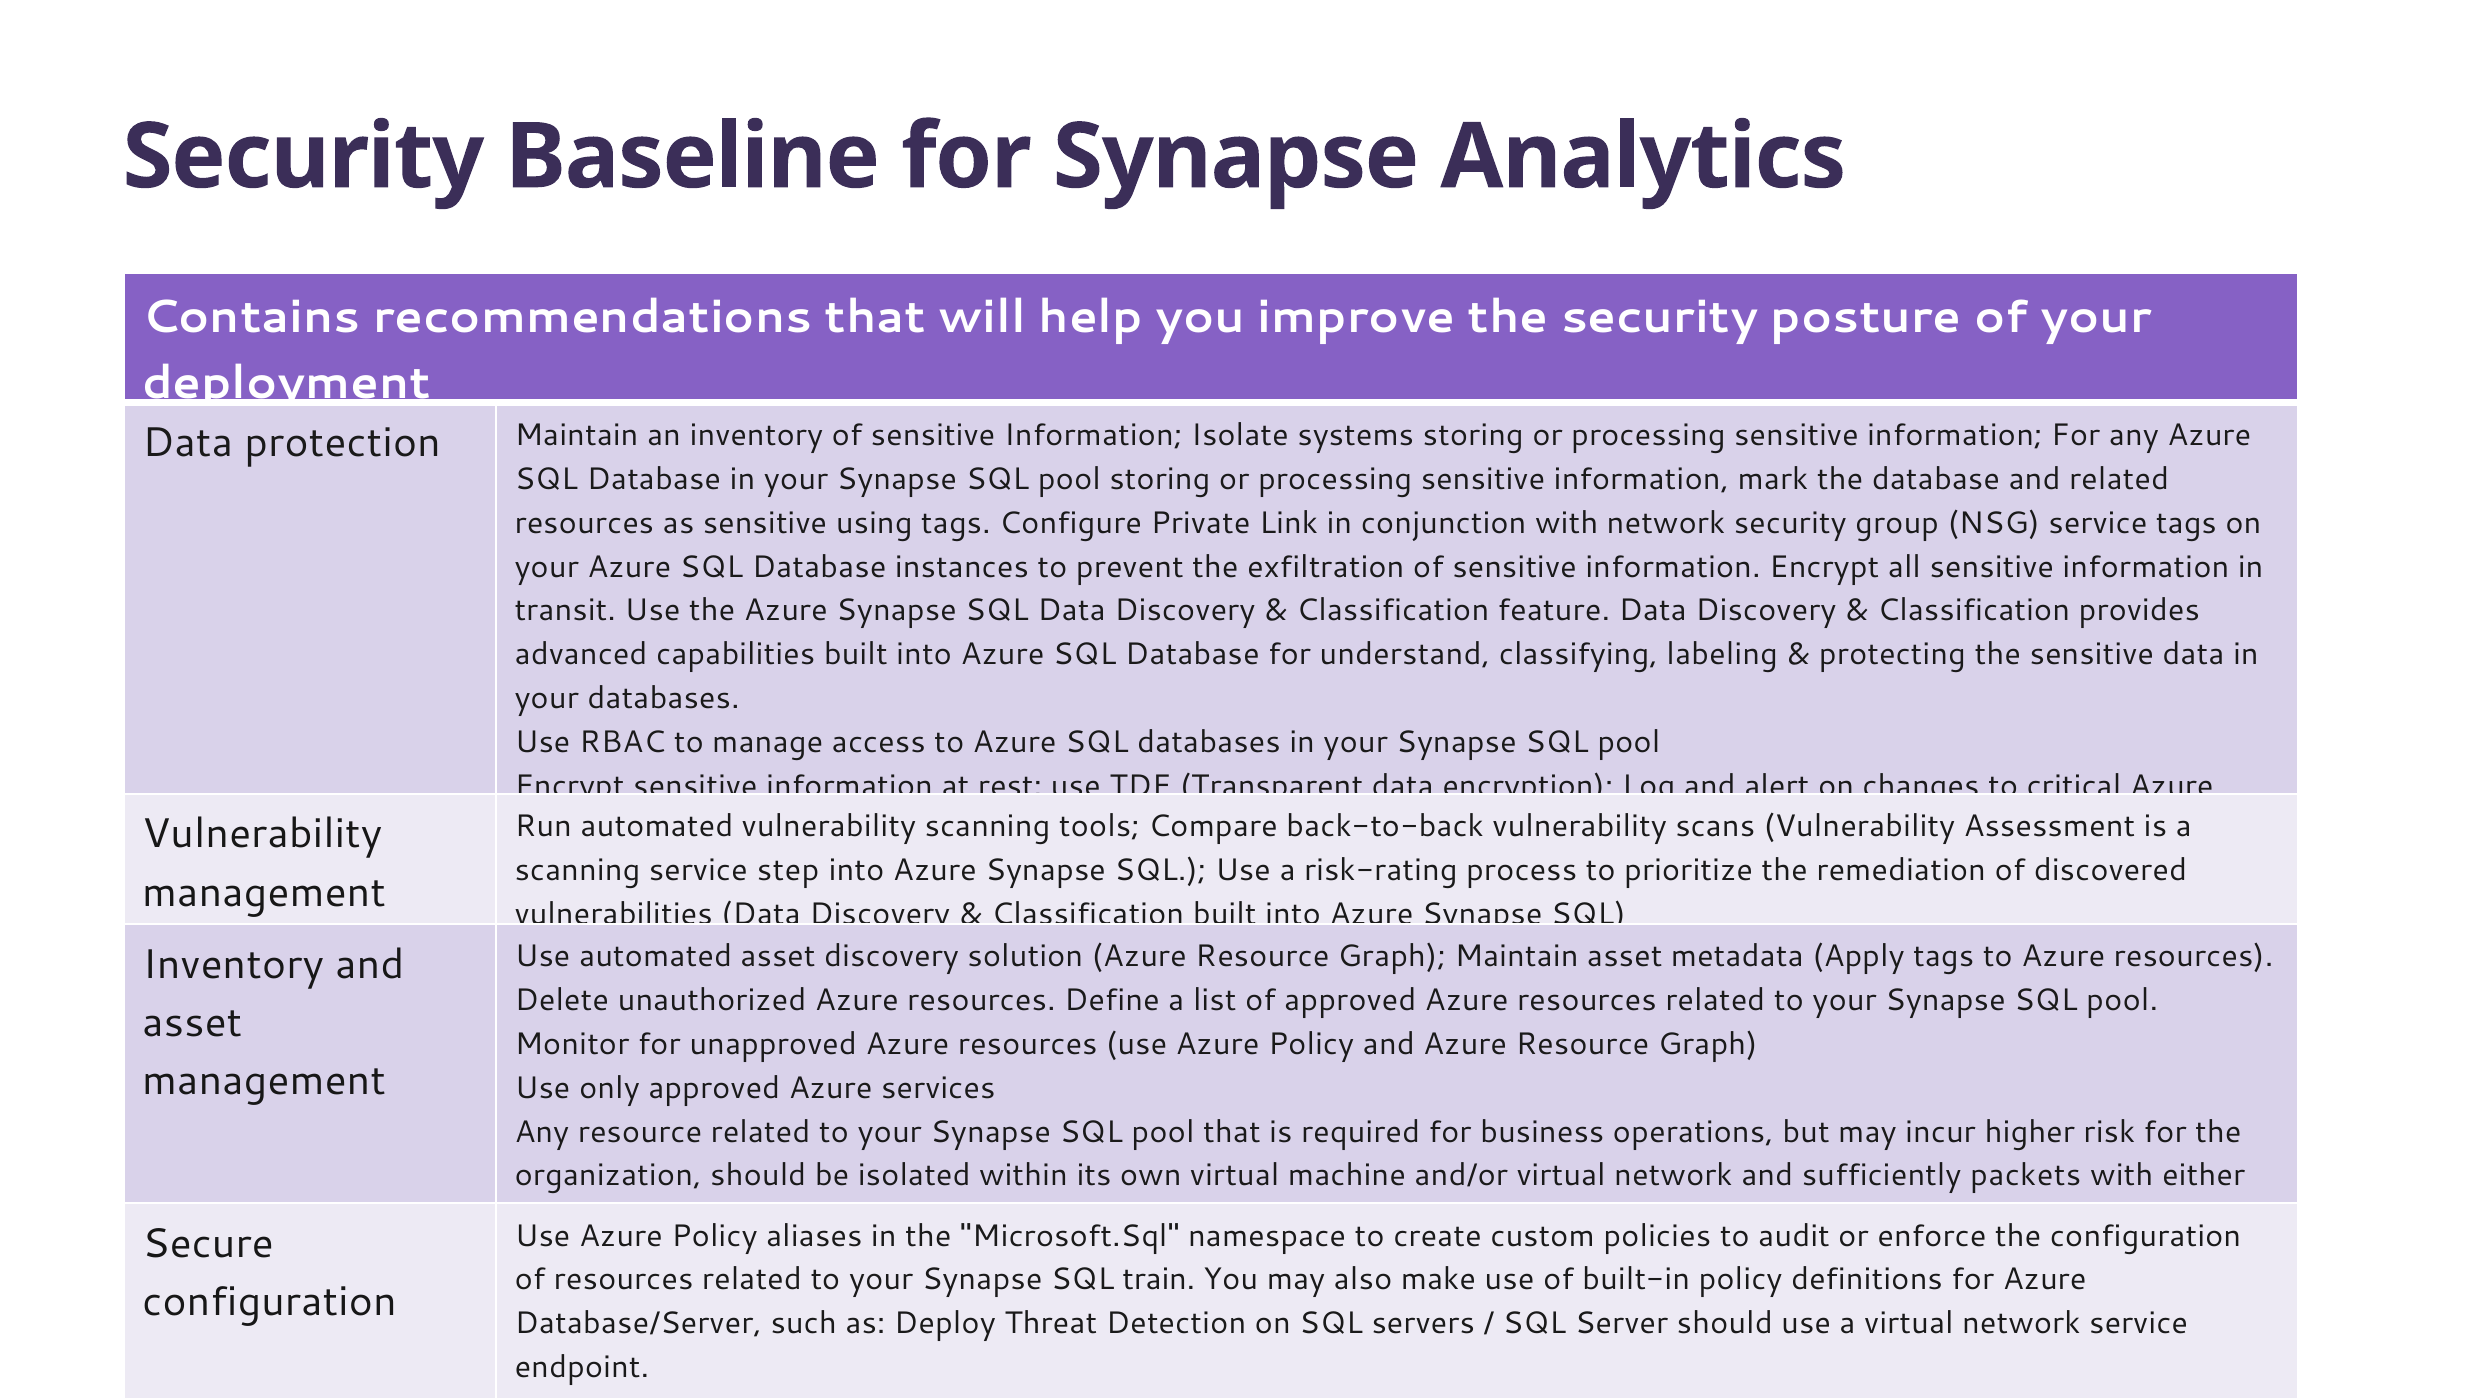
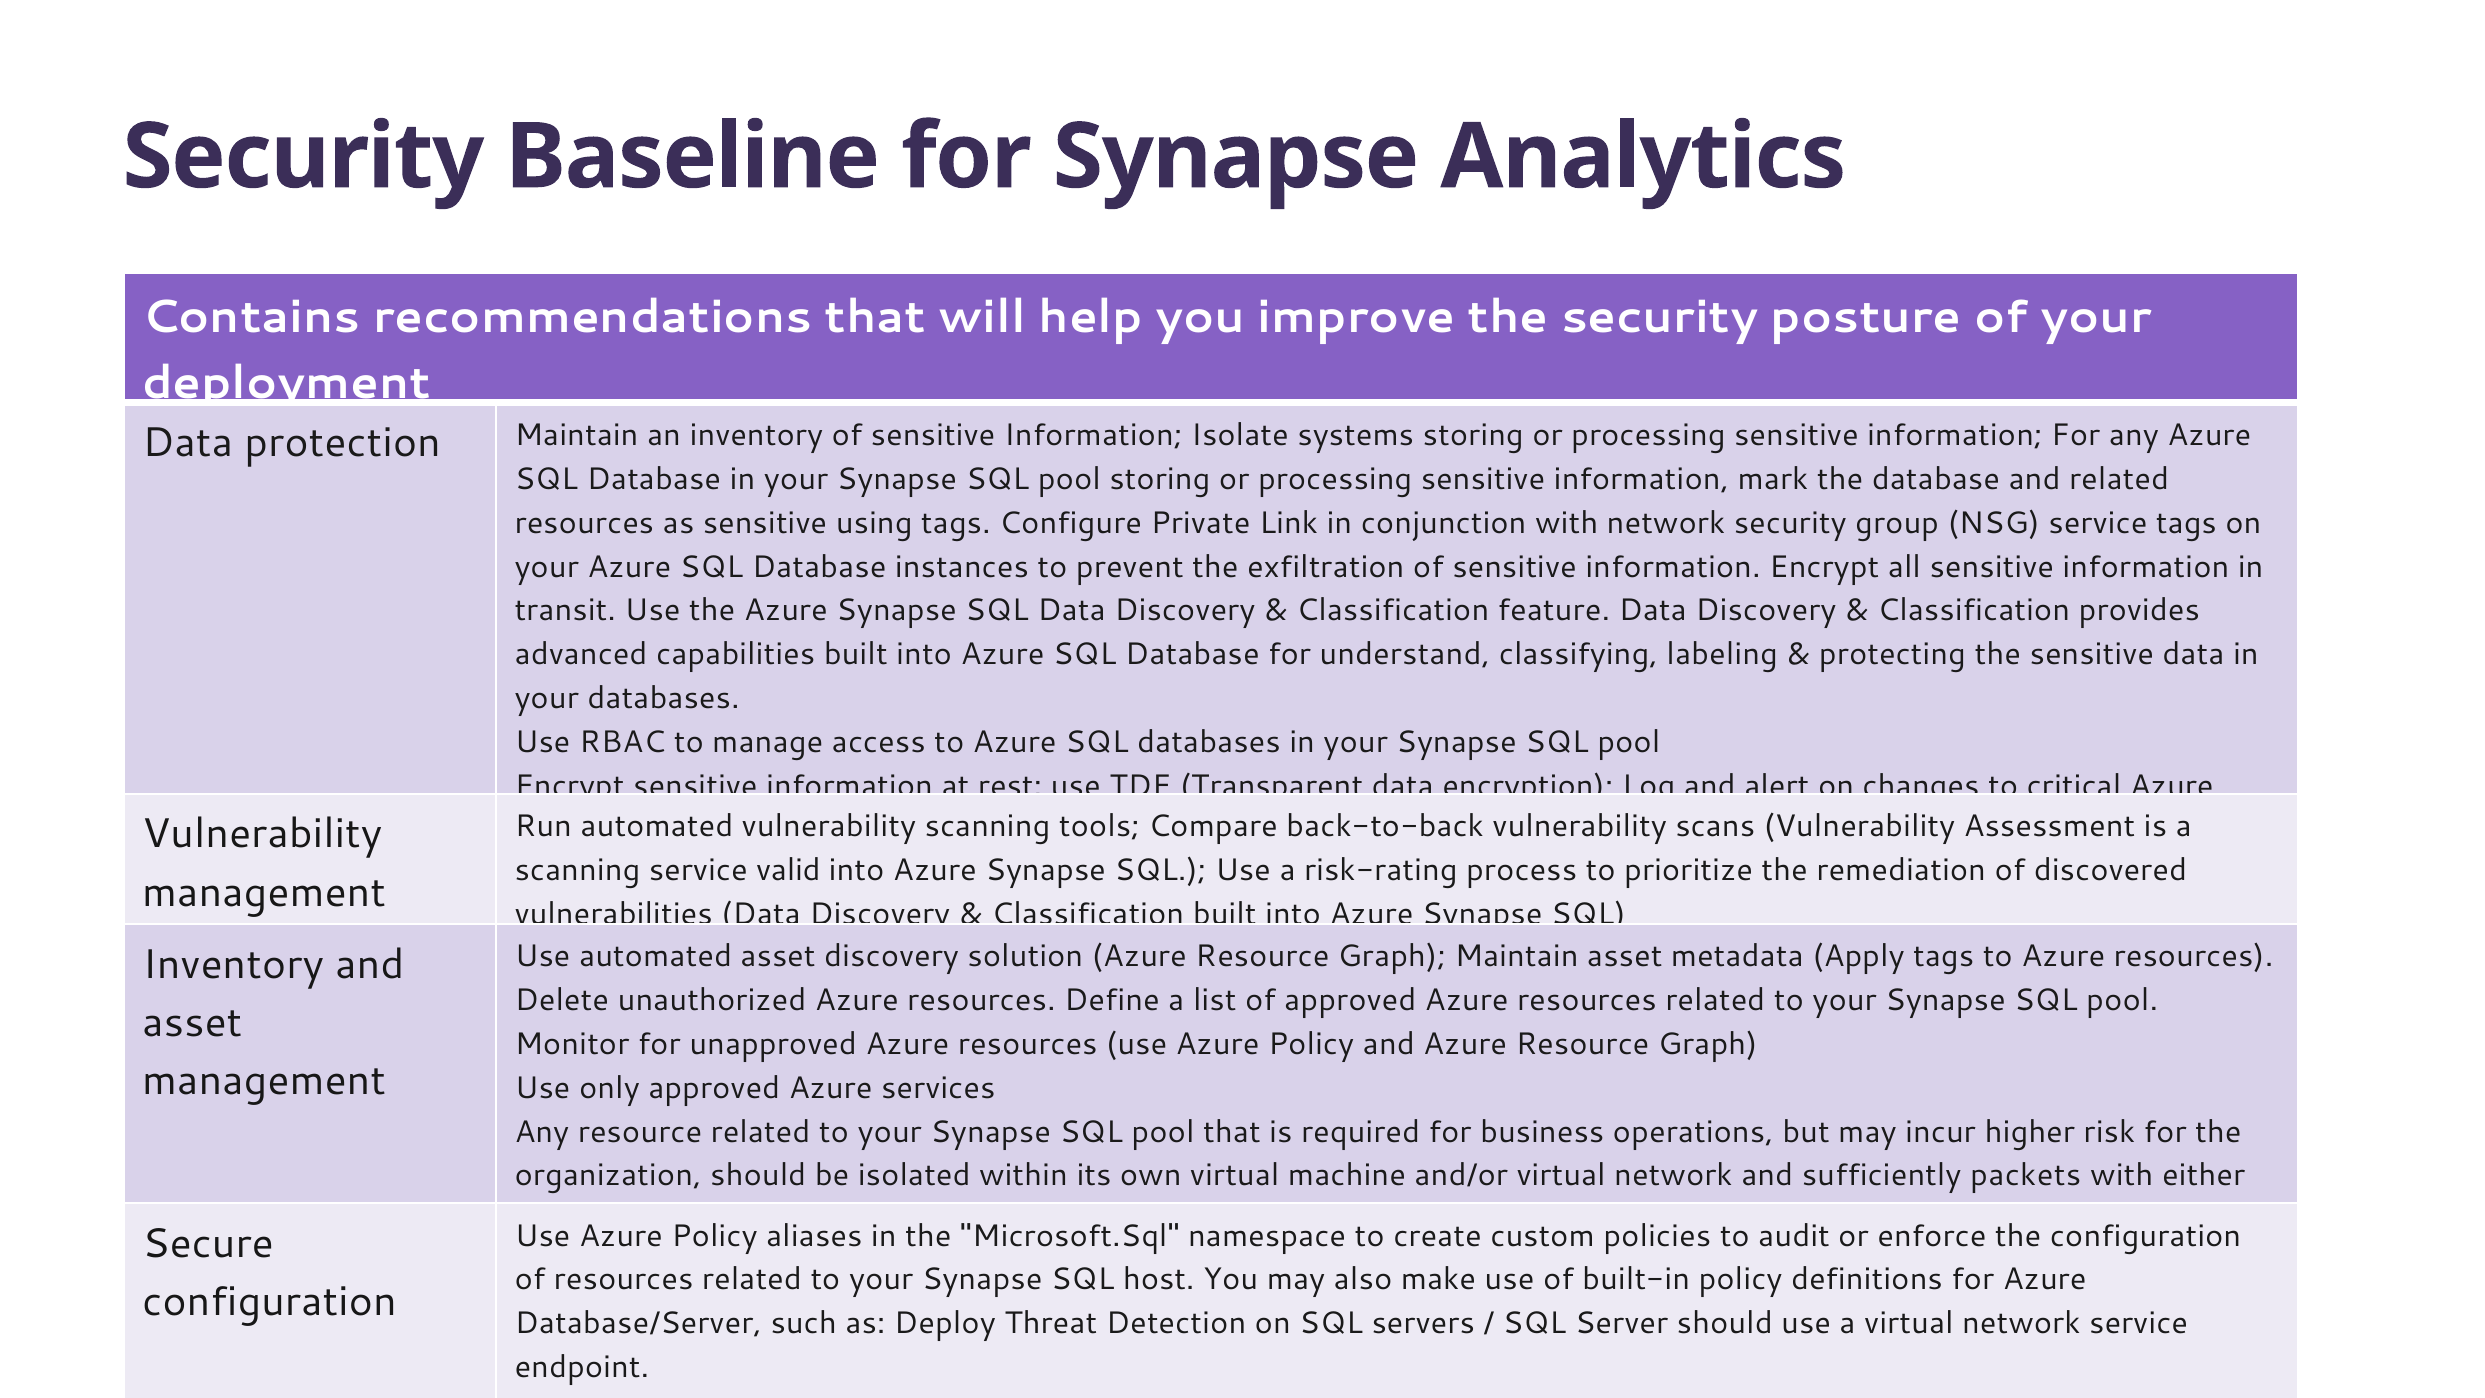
step: step -> valid
train: train -> host
